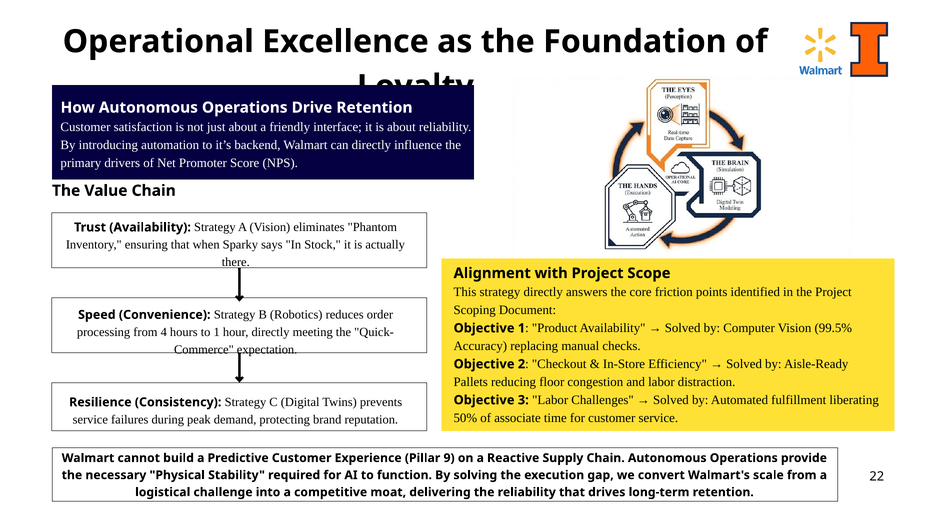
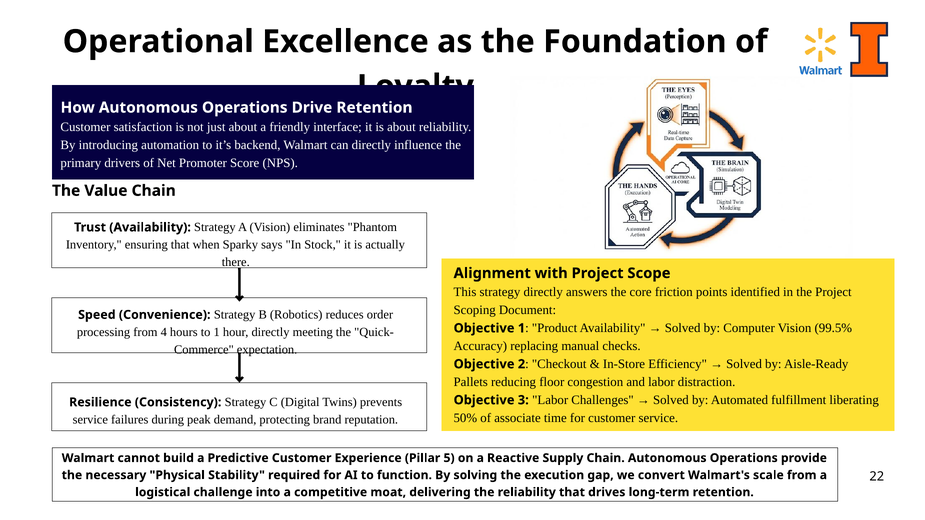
9: 9 -> 5
